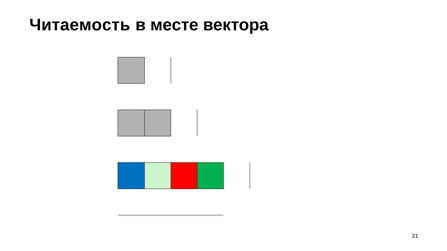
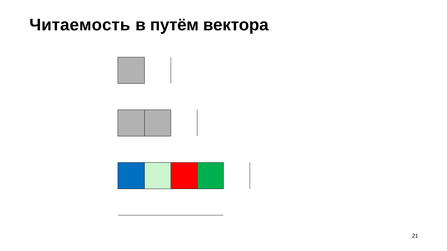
месте: месте -> путём
